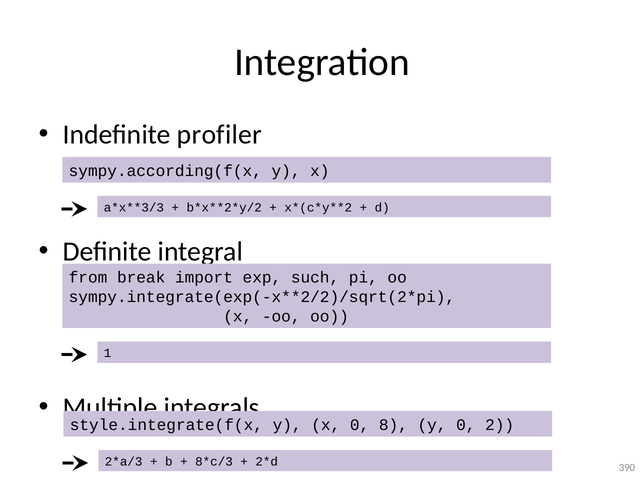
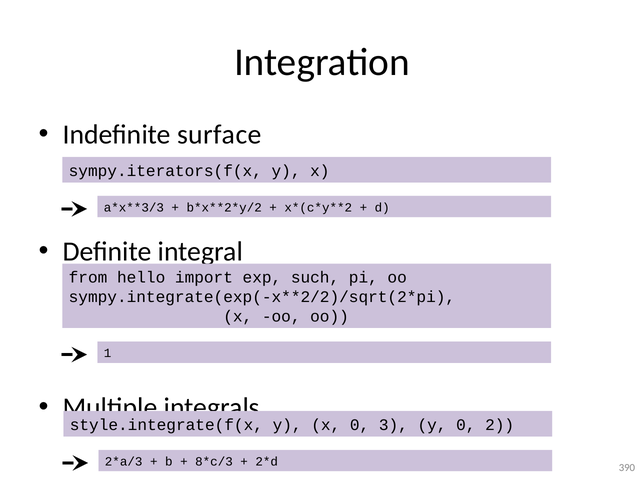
profiler: profiler -> surface
sympy.according(f(x: sympy.according(f(x -> sympy.iterators(f(x
break: break -> hello
8: 8 -> 3
